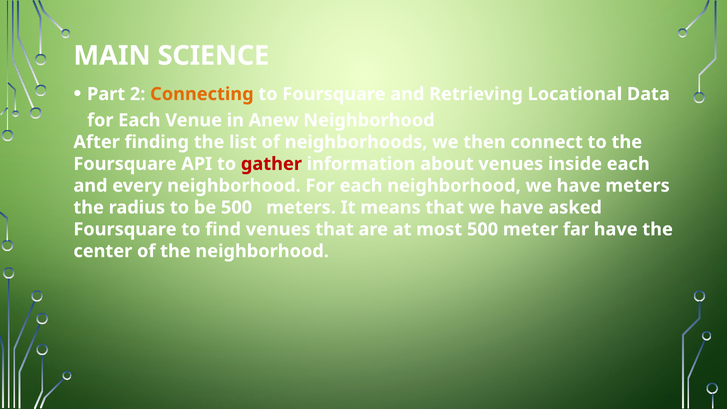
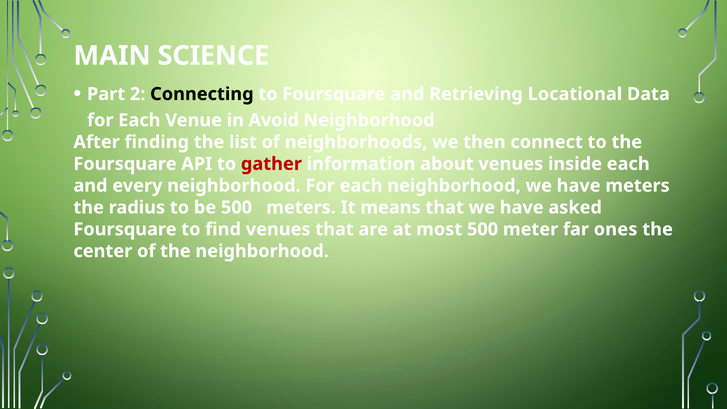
Connecting colour: orange -> black
Anew: Anew -> Avoid
far have: have -> ones
